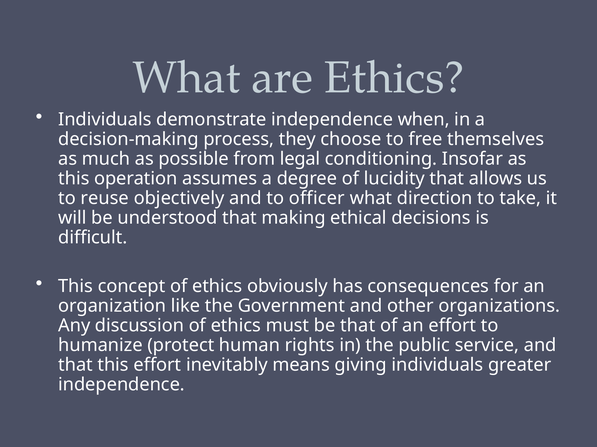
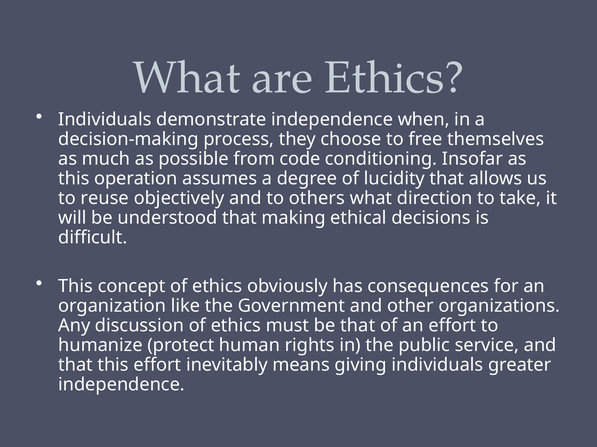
legal: legal -> code
officer: officer -> others
